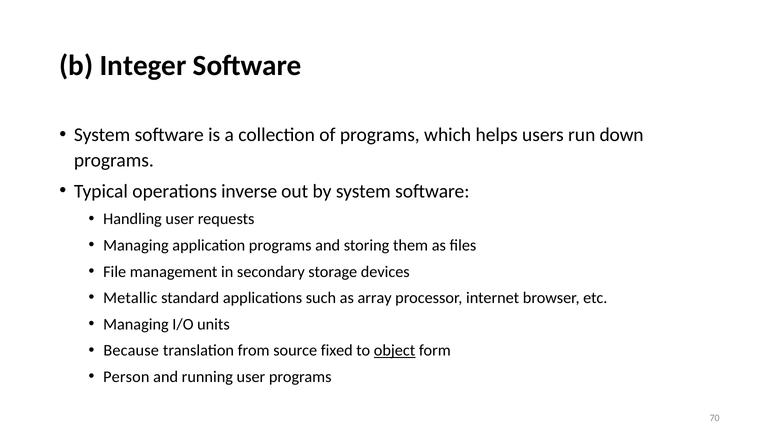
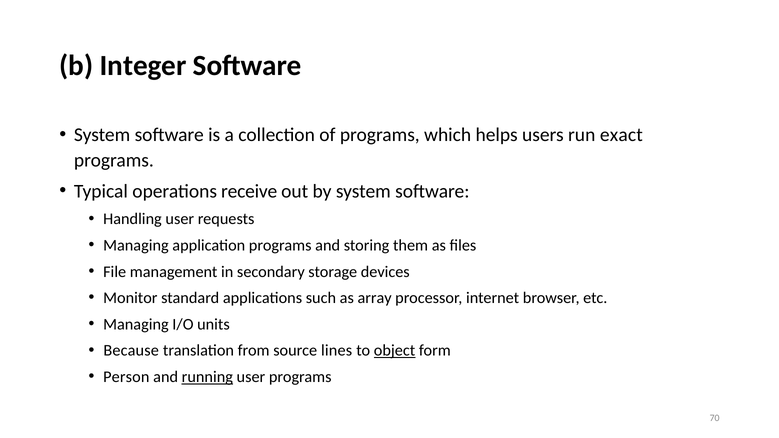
down: down -> exact
inverse: inverse -> receive
Metallic: Metallic -> Monitor
fixed: fixed -> lines
running underline: none -> present
